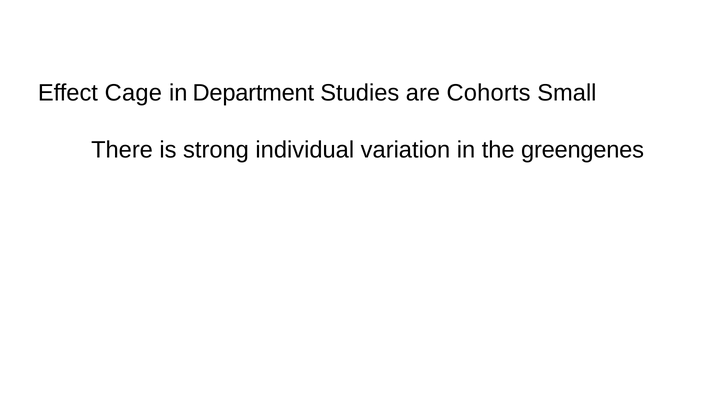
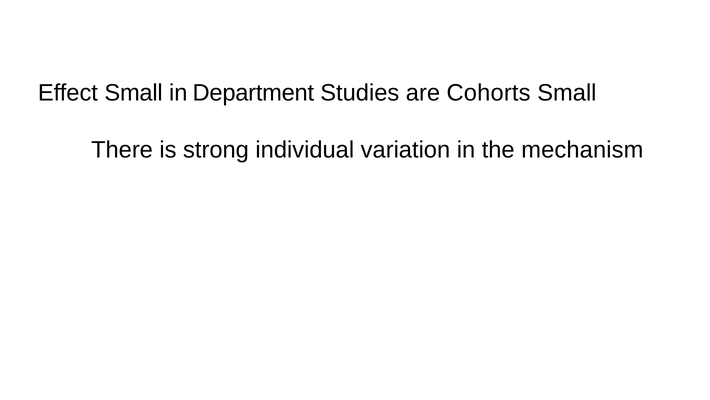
Effect Cage: Cage -> Small
greengenes: greengenes -> mechanism
